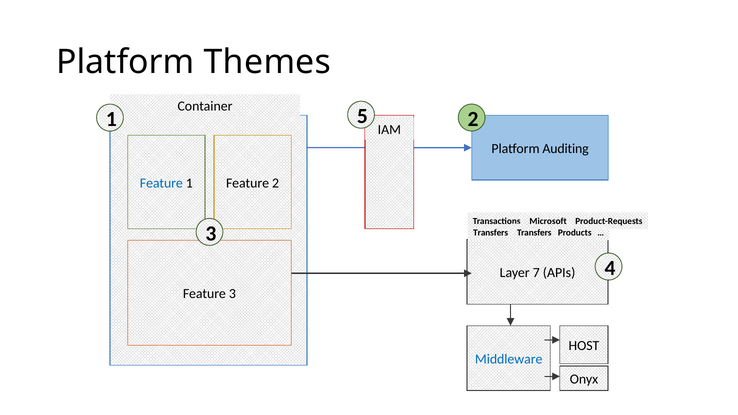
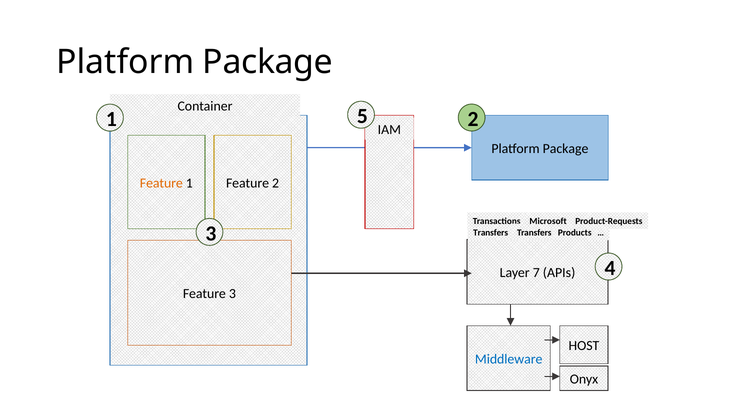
Themes at (267, 62): Themes -> Package
Auditing at (566, 149): Auditing -> Package
Feature at (161, 183) colour: blue -> orange
